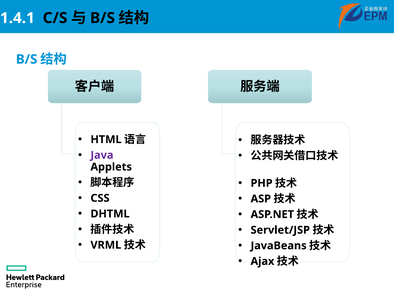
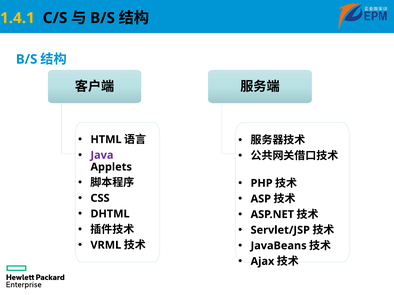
1.4.1 colour: white -> yellow
